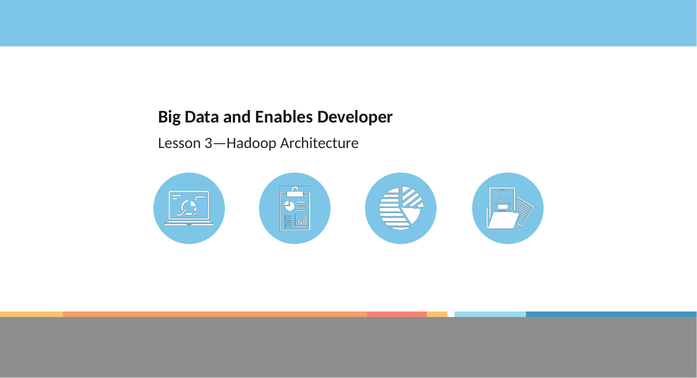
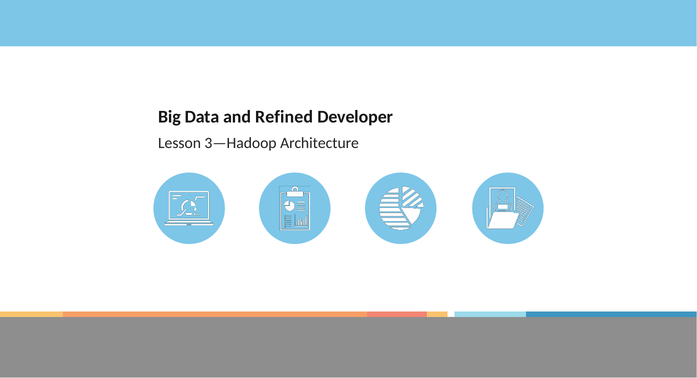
Enables: Enables -> Refined
